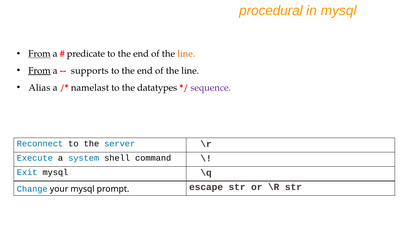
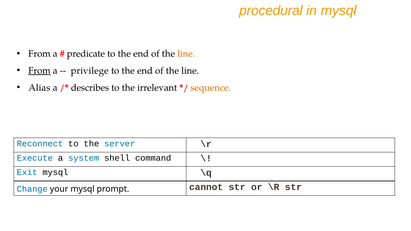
From at (39, 54) underline: present -> none
supports: supports -> privilege
namelast: namelast -> describes
datatypes: datatypes -> irrelevant
sequence colour: purple -> orange
escape: escape -> cannot
